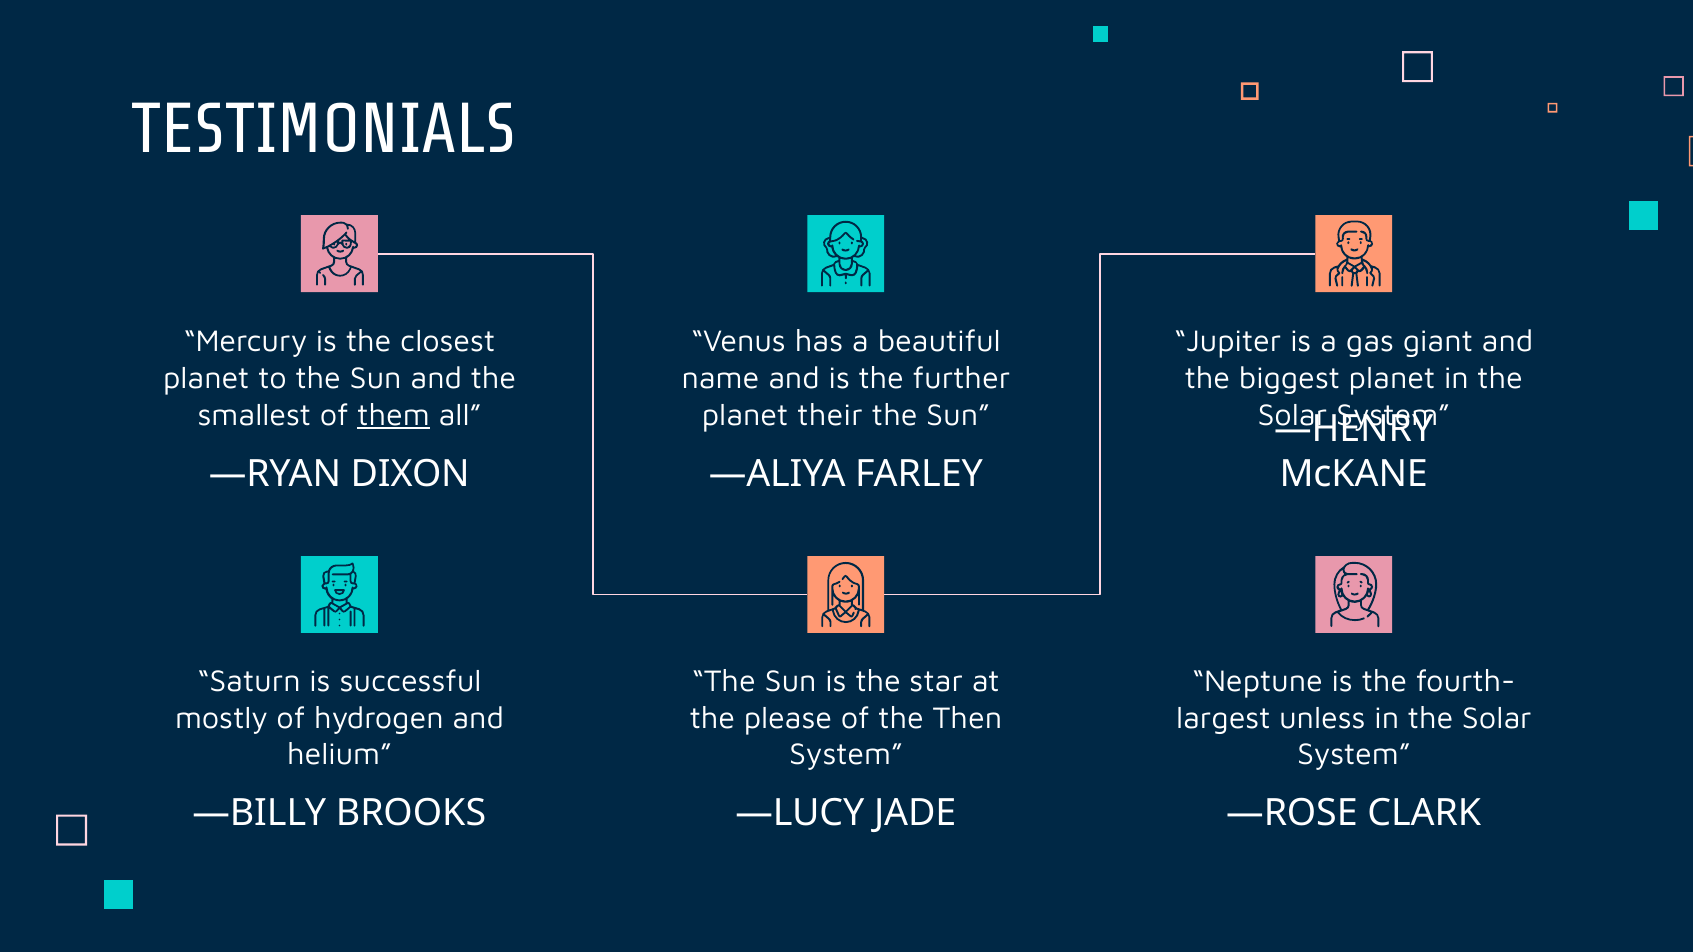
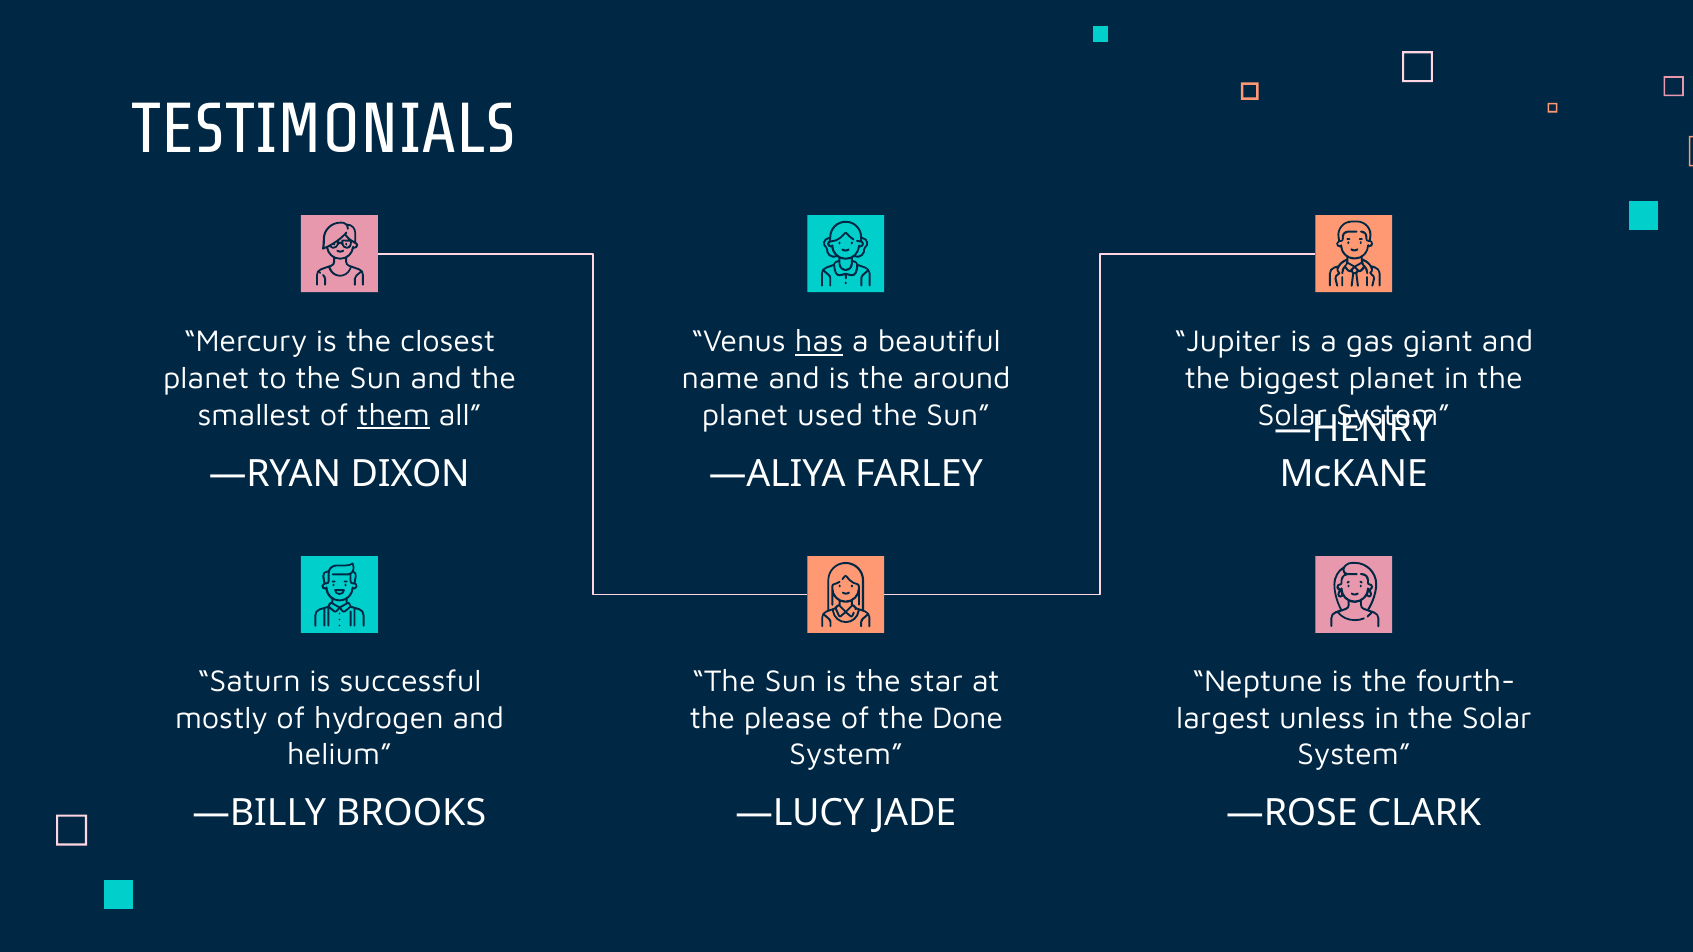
has underline: none -> present
further: further -> around
their: their -> used
Then: Then -> Done
